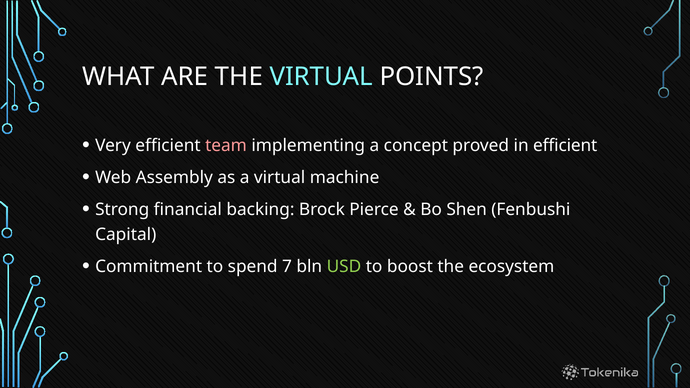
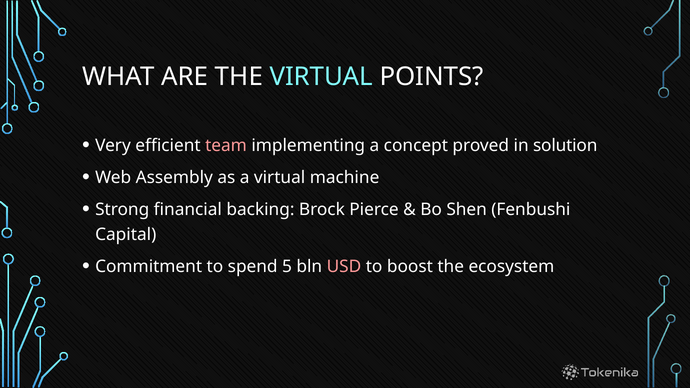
in efficient: efficient -> solution
7: 7 -> 5
USD colour: light green -> pink
